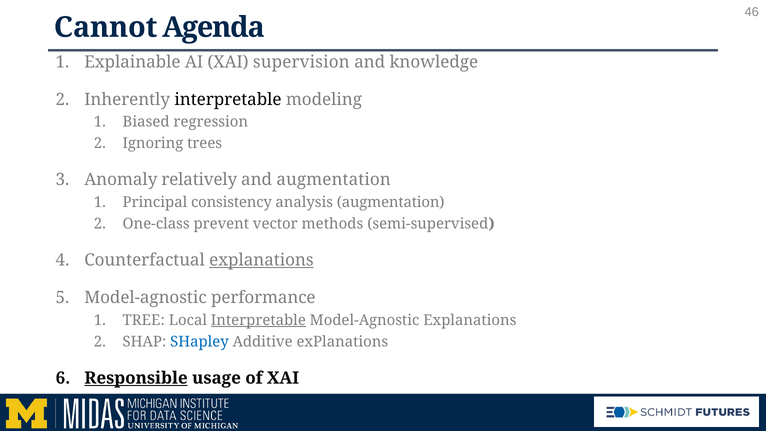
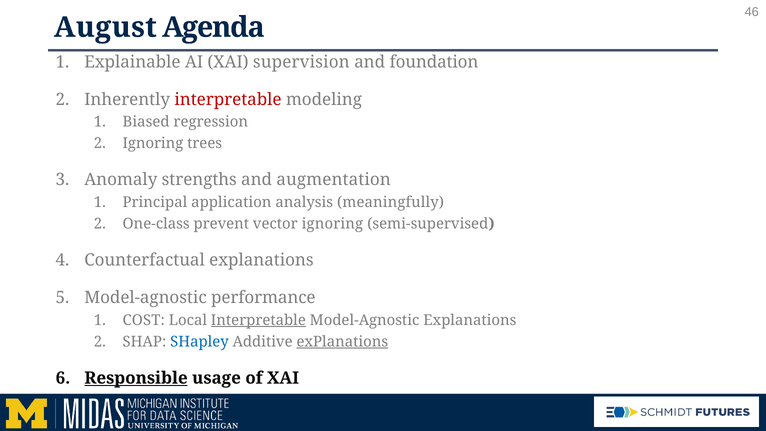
Cannot: Cannot -> August
knowledge: knowledge -> foundation
interpretable at (228, 99) colour: black -> red
relatively: relatively -> strengths
consistency: consistency -> application
analysis augmentation: augmentation -> meaningfully
vector methods: methods -> ignoring
explanations at (261, 260) underline: present -> none
TREE: TREE -> COST
exPlanations at (342, 342) underline: none -> present
